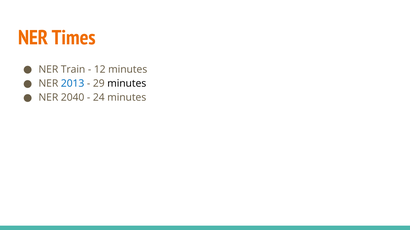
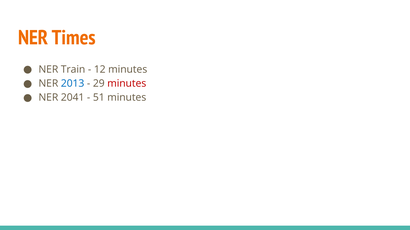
minutes at (127, 84) colour: black -> red
2040: 2040 -> 2041
24: 24 -> 51
